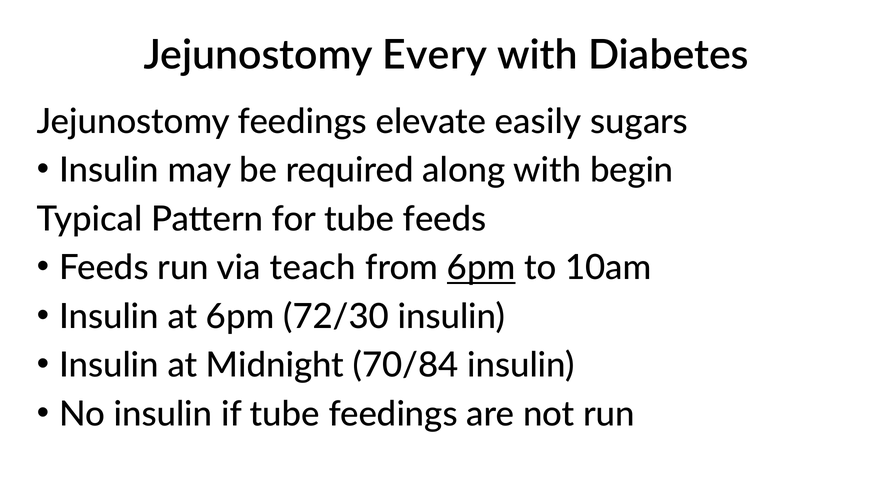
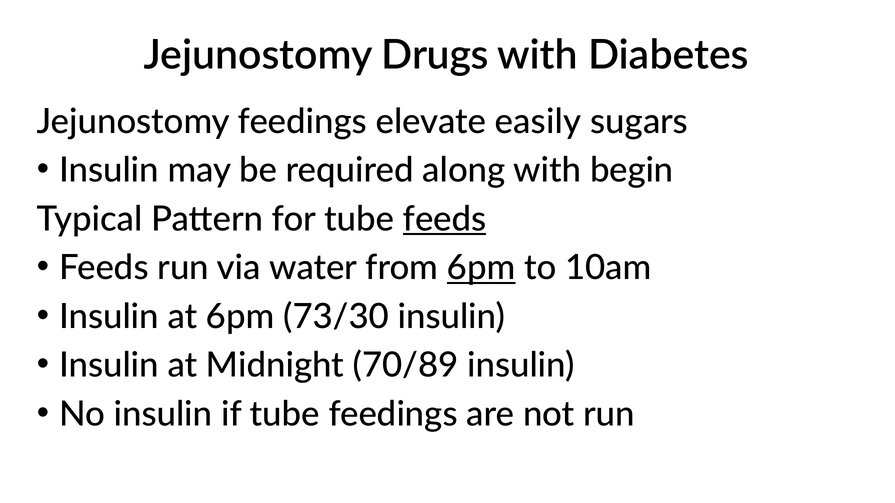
Every: Every -> Drugs
feeds at (445, 219) underline: none -> present
teach: teach -> water
72/30: 72/30 -> 73/30
70/84: 70/84 -> 70/89
